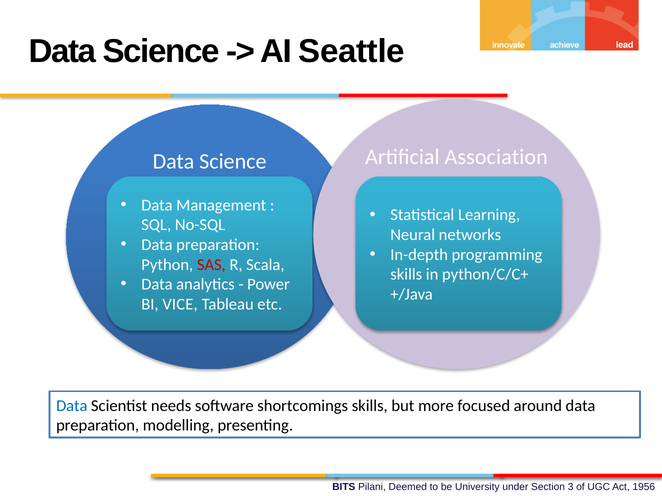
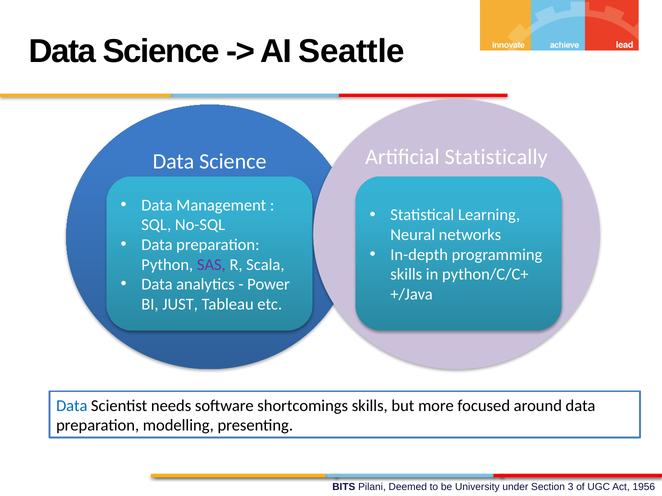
Association: Association -> Statistically
SAS colour: red -> purple
VICE: VICE -> JUST
